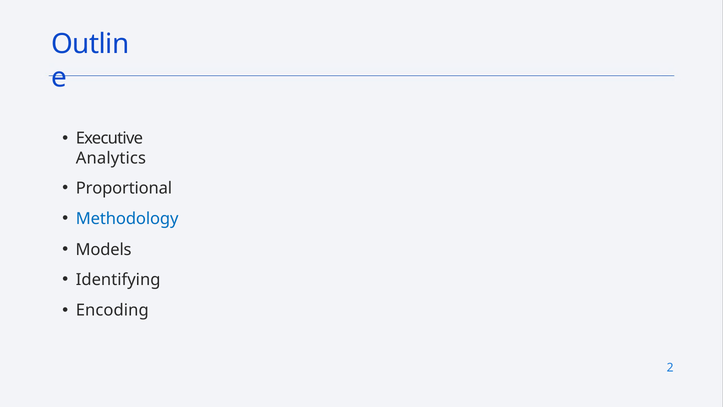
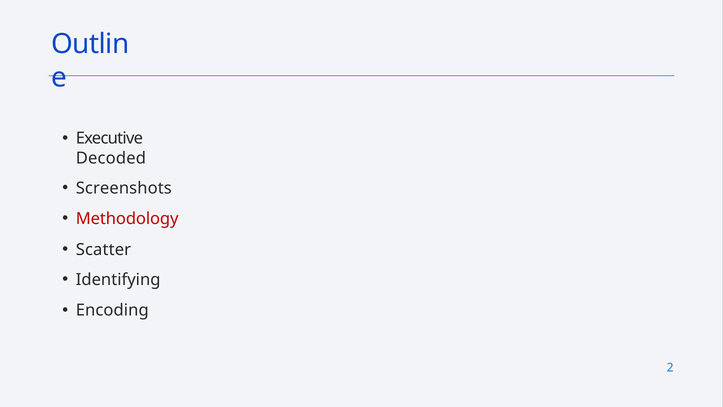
Analytics: Analytics -> Decoded
Proportional: Proportional -> Screenshots
Methodology colour: blue -> red
Models: Models -> Scatter
